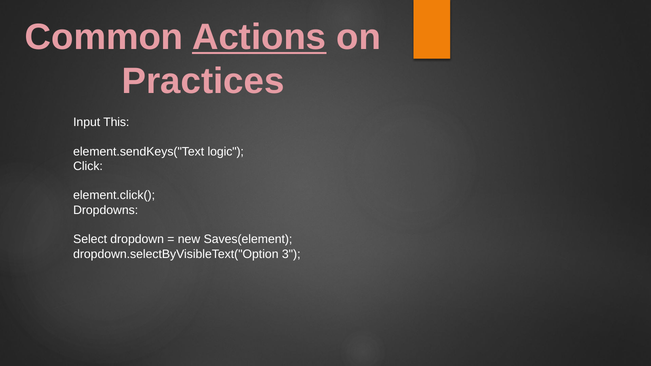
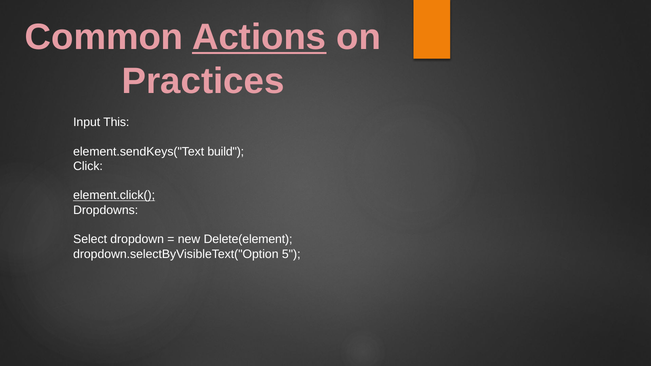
logic: logic -> build
element.click( underline: none -> present
Saves(element: Saves(element -> Delete(element
3: 3 -> 5
